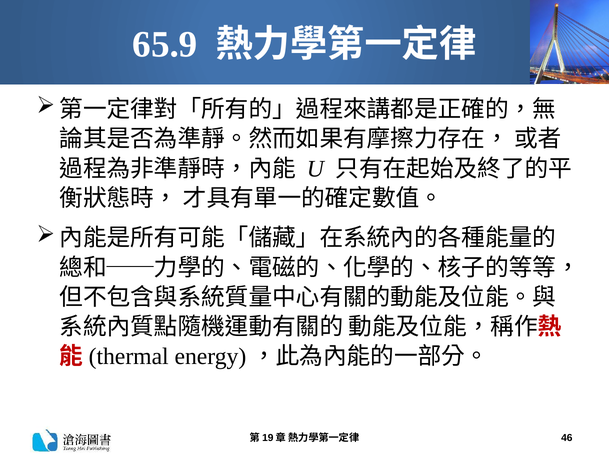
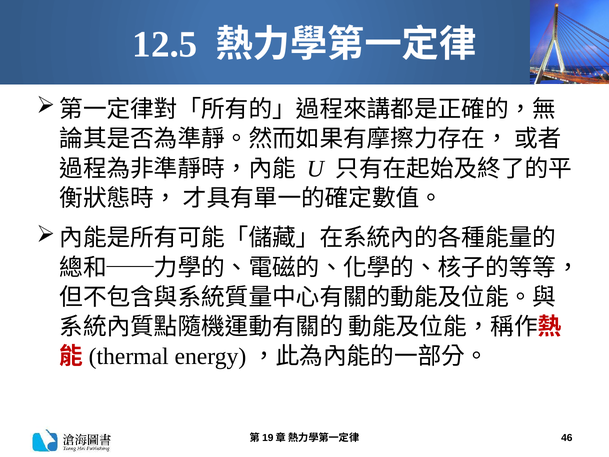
65.9: 65.9 -> 12.5
